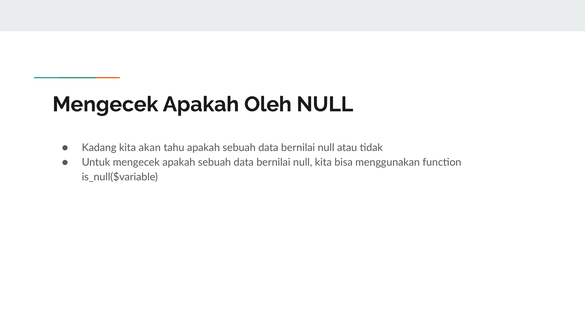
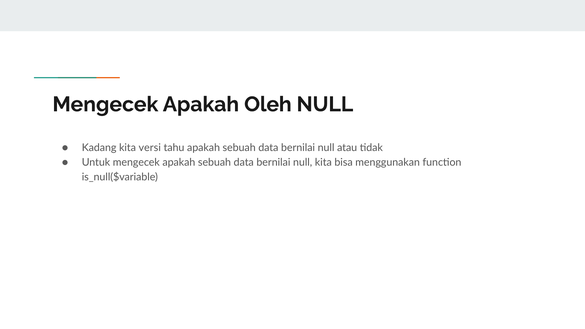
akan: akan -> versi
